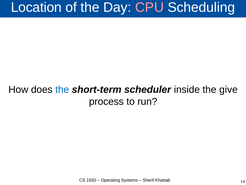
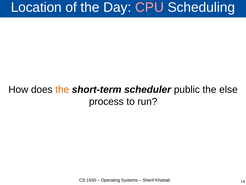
the at (62, 89) colour: blue -> orange
inside: inside -> public
give: give -> else
